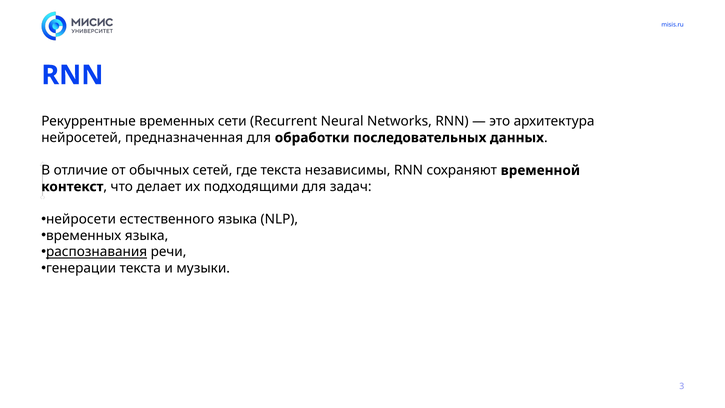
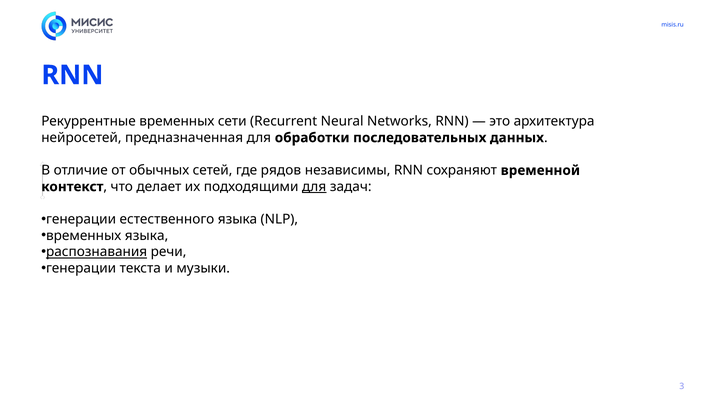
где текста: текста -> рядов
для at (314, 187) underline: none -> present
нейросети at (81, 219): нейросети -> генерации
